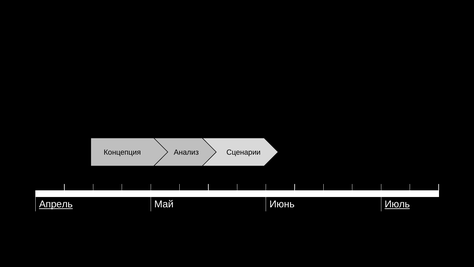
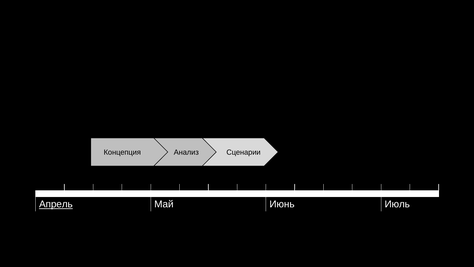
Июль underline: present -> none
